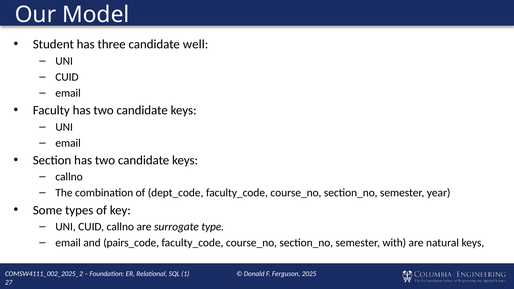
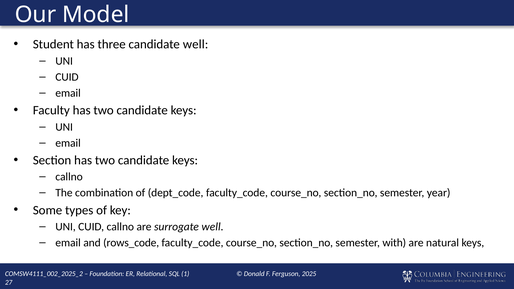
surrogate type: type -> well
pairs_code: pairs_code -> rows_code
